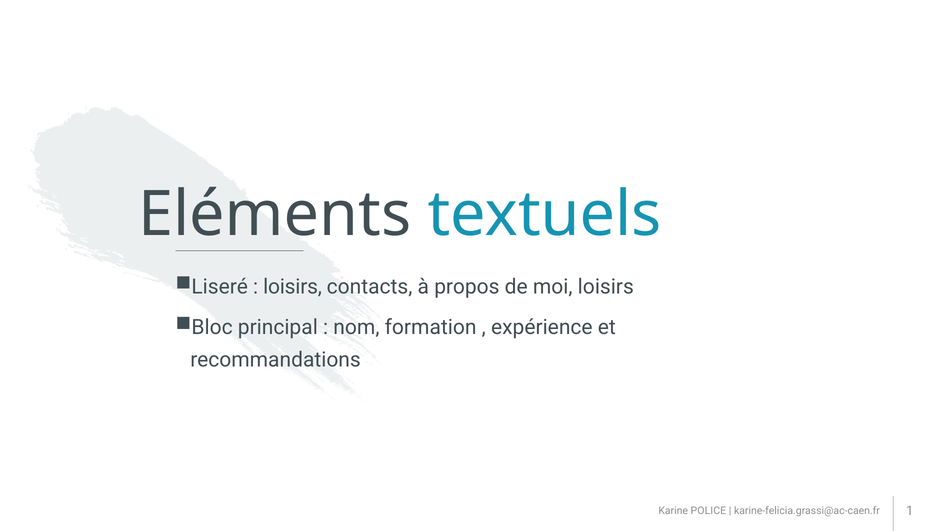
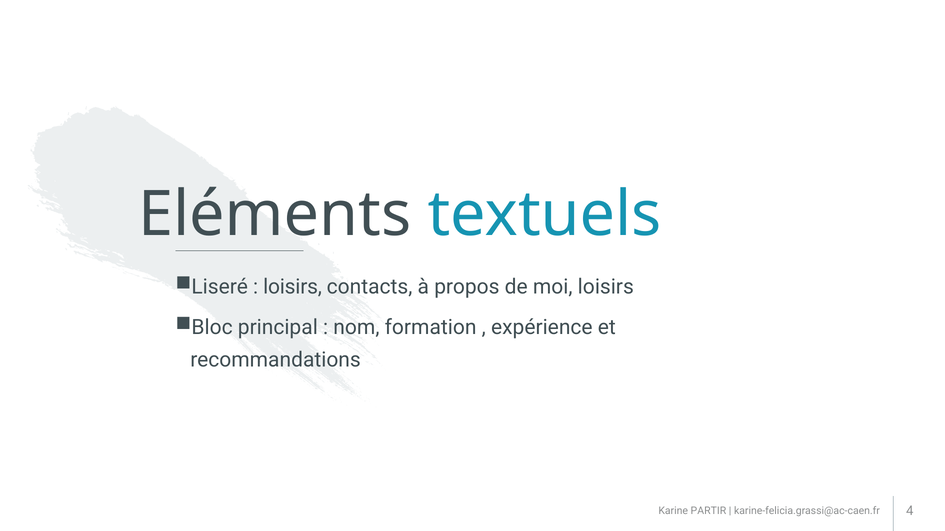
POLICE: POLICE -> PARTIR
1: 1 -> 4
